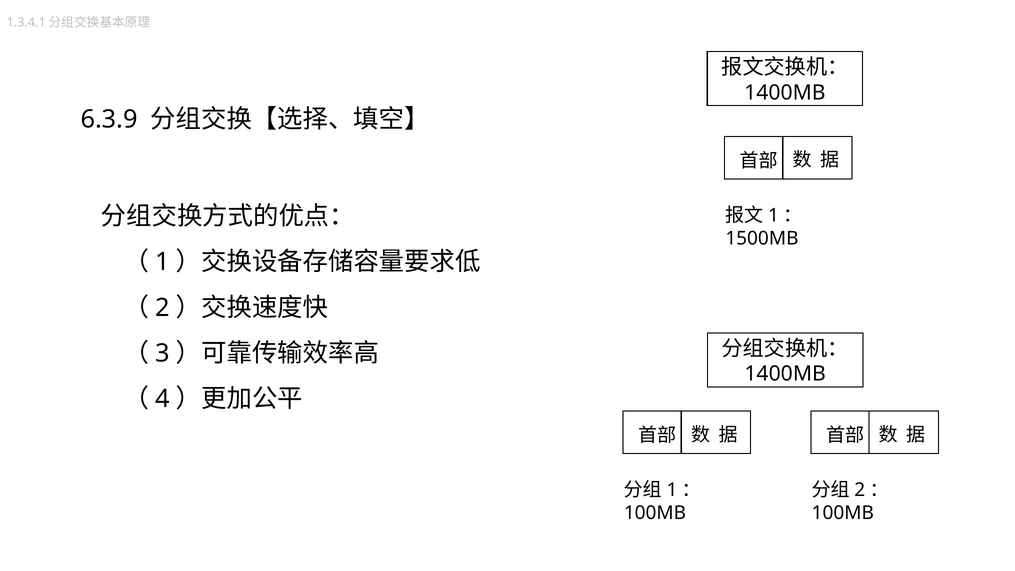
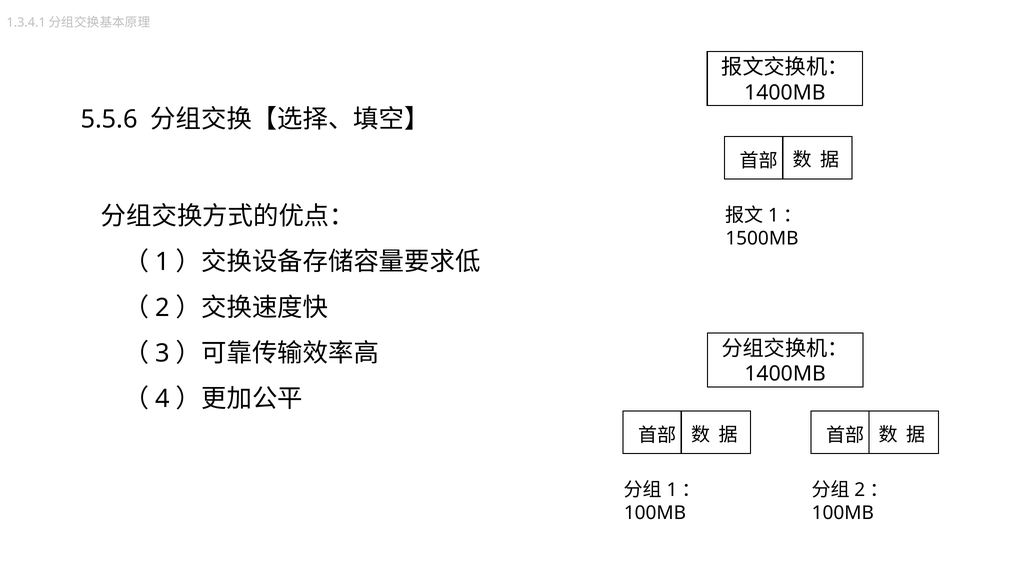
6.3.9: 6.3.9 -> 5.5.6
